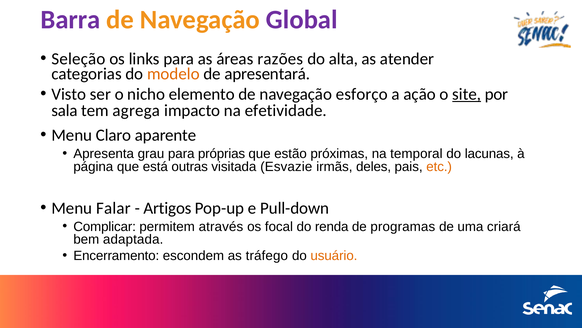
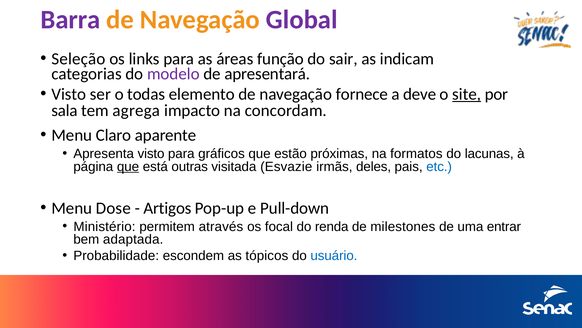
razões: razões -> função
alta: alta -> sair
atender: atender -> indicam
modelo colour: orange -> purple
nicho: nicho -> todas
esforço: esforço -> fornece
ação: ação -> deve
efetividade: efetividade -> concordam
Apresenta grau: grau -> visto
próprias: próprias -> gráficos
temporal: temporal -> formatos
que at (128, 166) underline: none -> present
etc colour: orange -> blue
Falar: Falar -> Dose
Complicar: Complicar -> Ministério
programas: programas -> milestones
criará: criará -> entrar
Encerramento: Encerramento -> Probabilidade
tráfego: tráfego -> tópicos
usuário colour: orange -> blue
